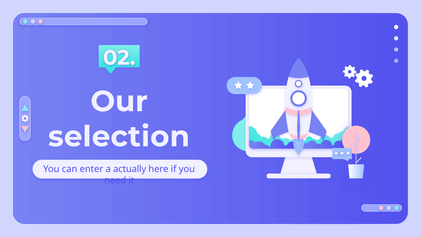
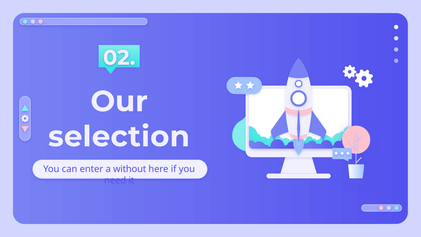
actually: actually -> without
